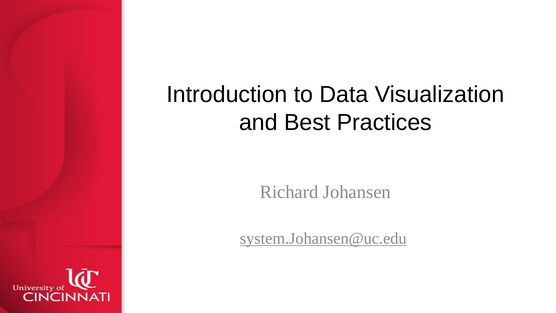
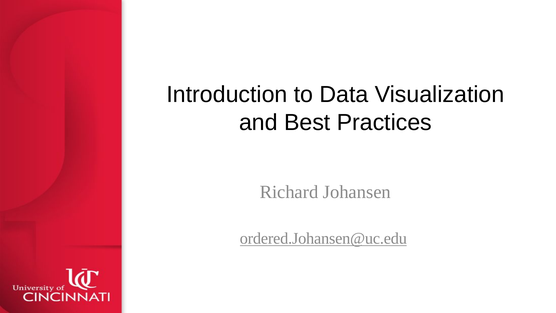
system.Johansen@uc.edu: system.Johansen@uc.edu -> ordered.Johansen@uc.edu
